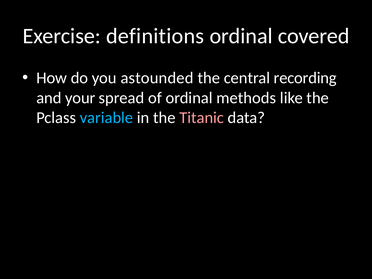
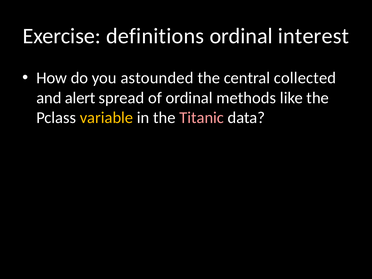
covered: covered -> interest
recording: recording -> collected
your: your -> alert
variable colour: light blue -> yellow
